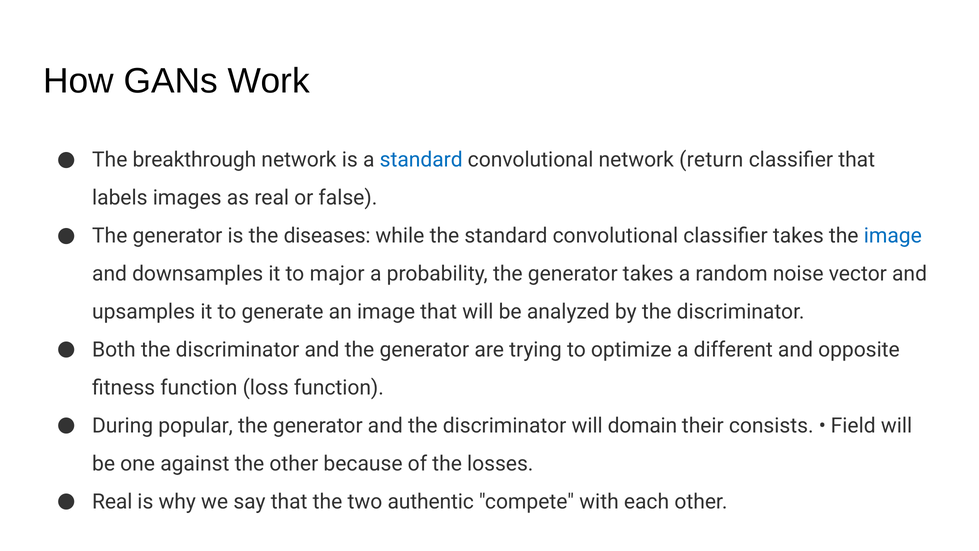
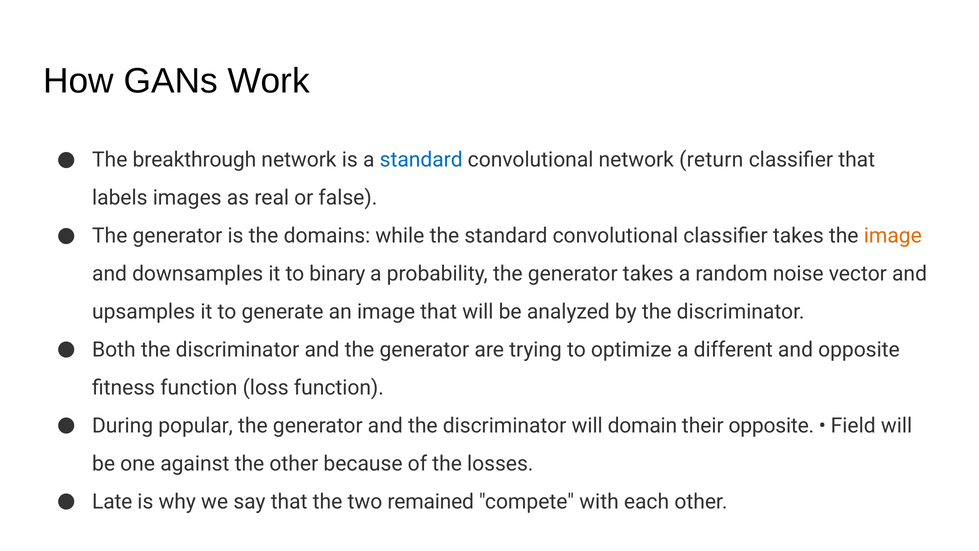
diseases: diseases -> domains
image at (893, 236) colour: blue -> orange
major: major -> binary
their consists: consists -> opposite
Real at (112, 501): Real -> Late
authentic: authentic -> remained
